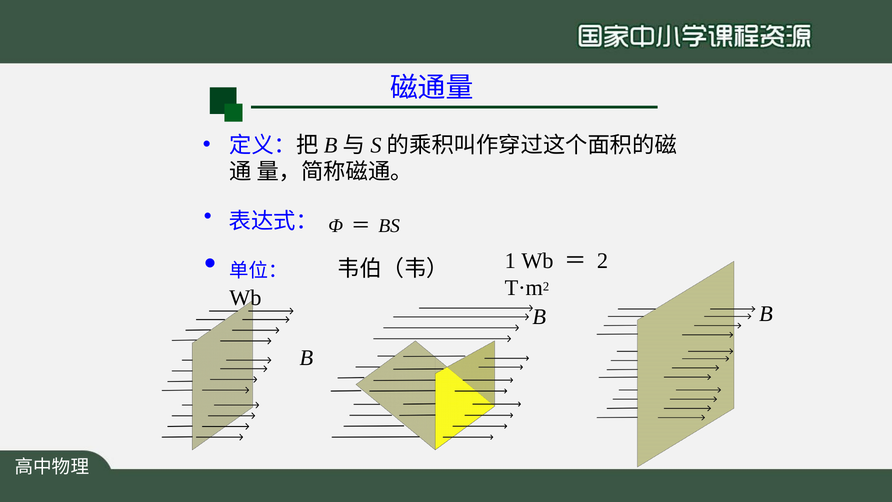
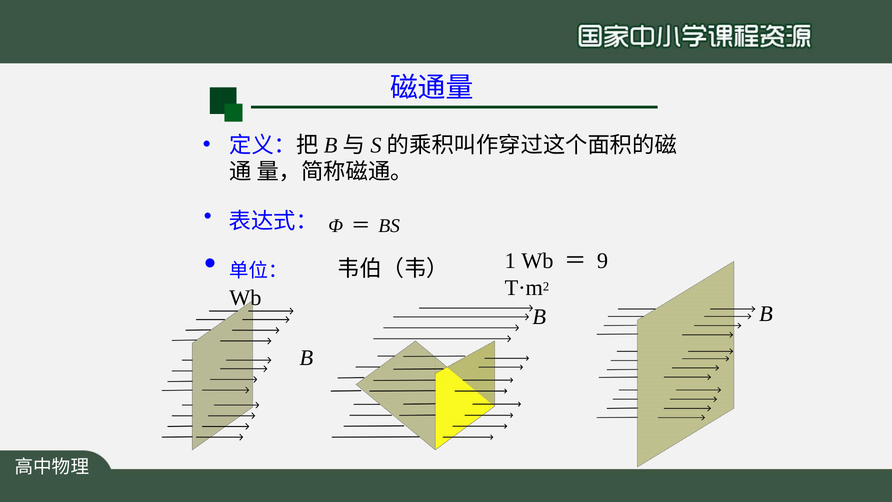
2 at (602, 261): 2 -> 9
